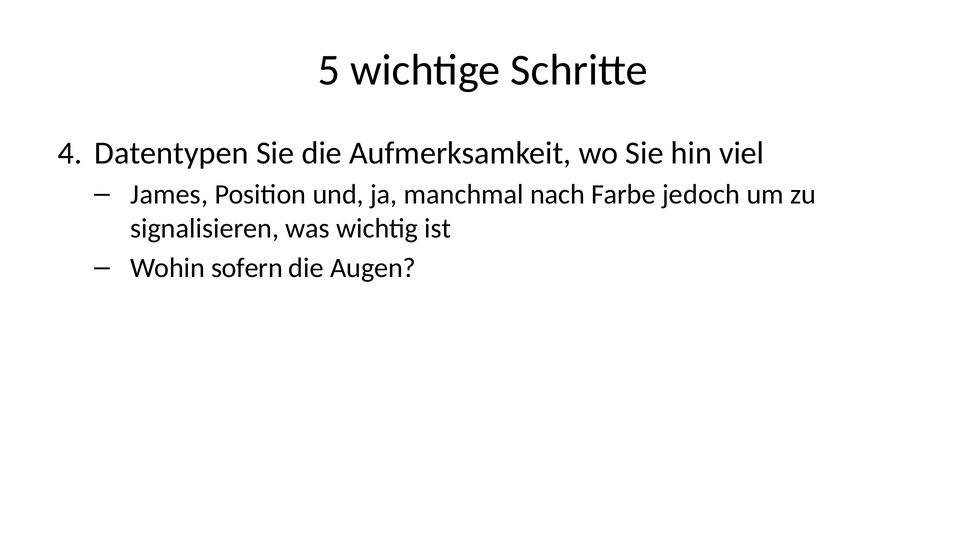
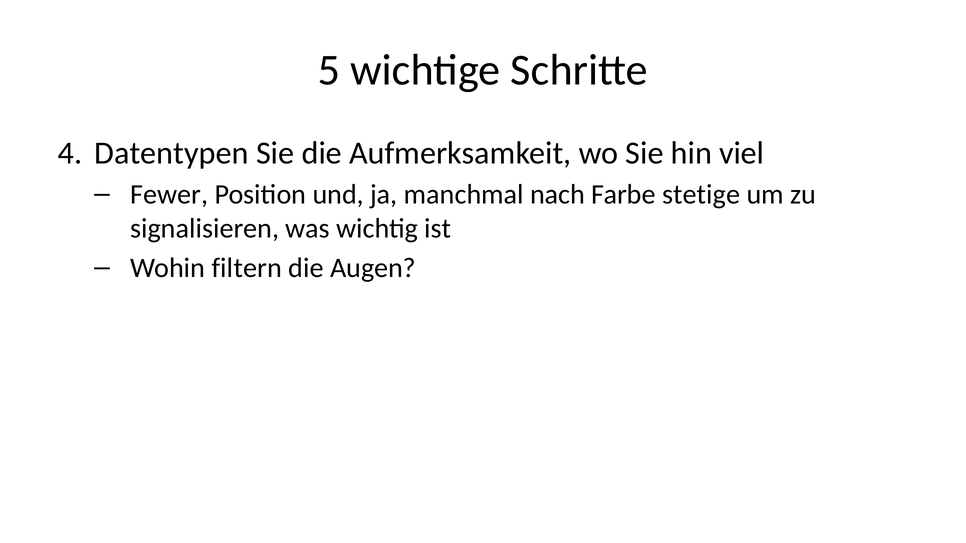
James: James -> Fewer
jedoch: jedoch -> stetige
sofern: sofern -> filtern
